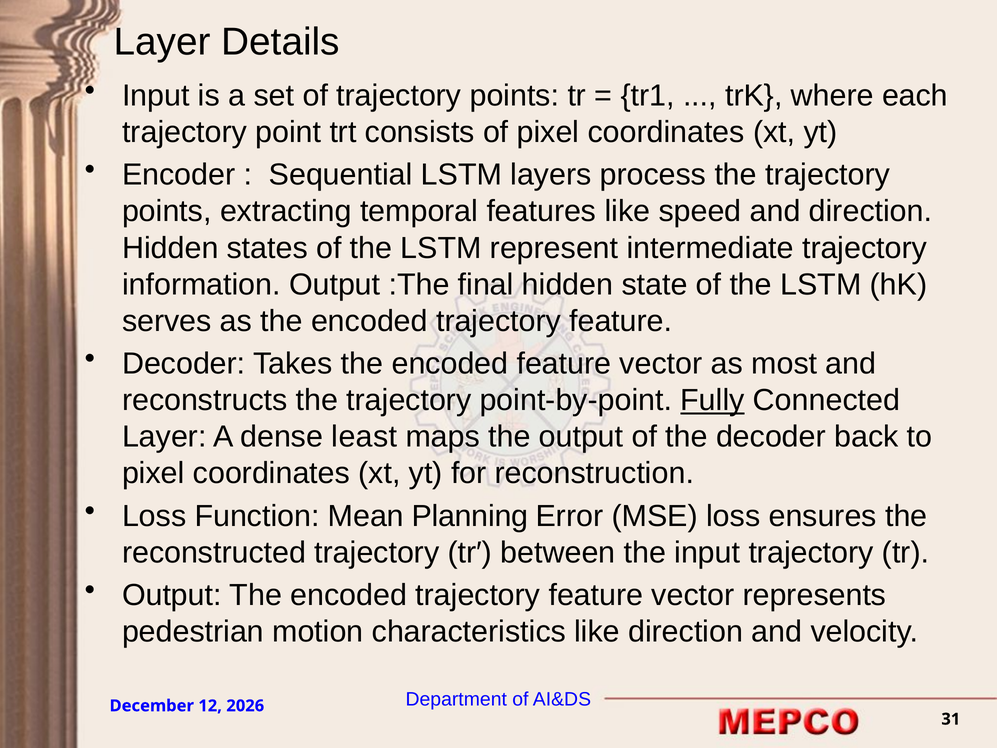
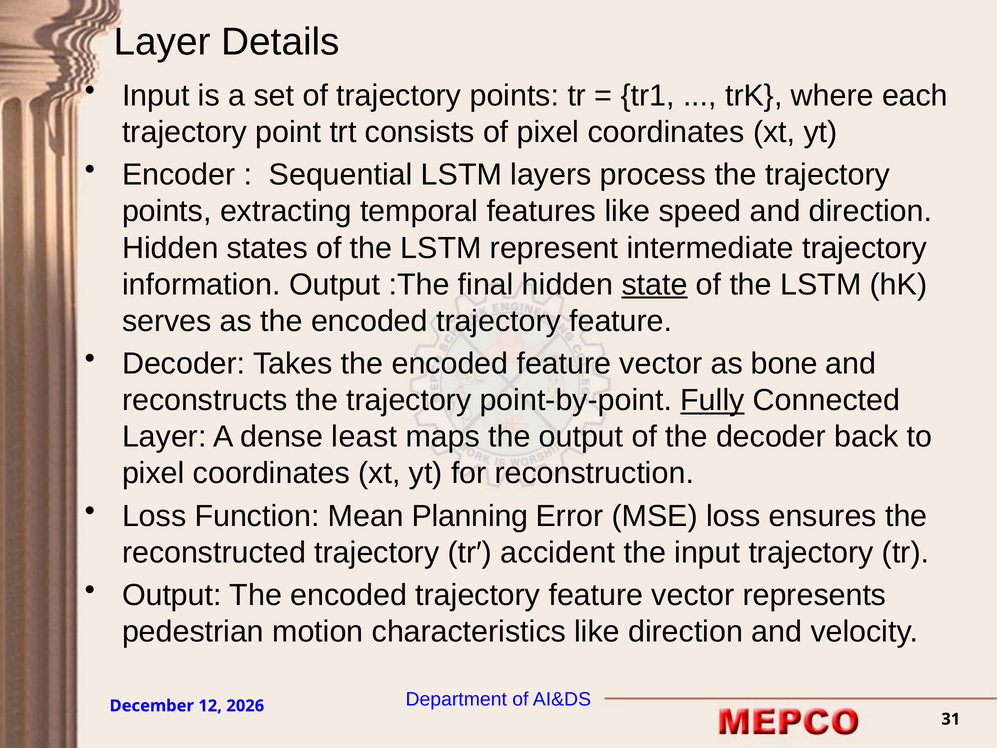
state underline: none -> present
most: most -> bone
between: between -> accident
